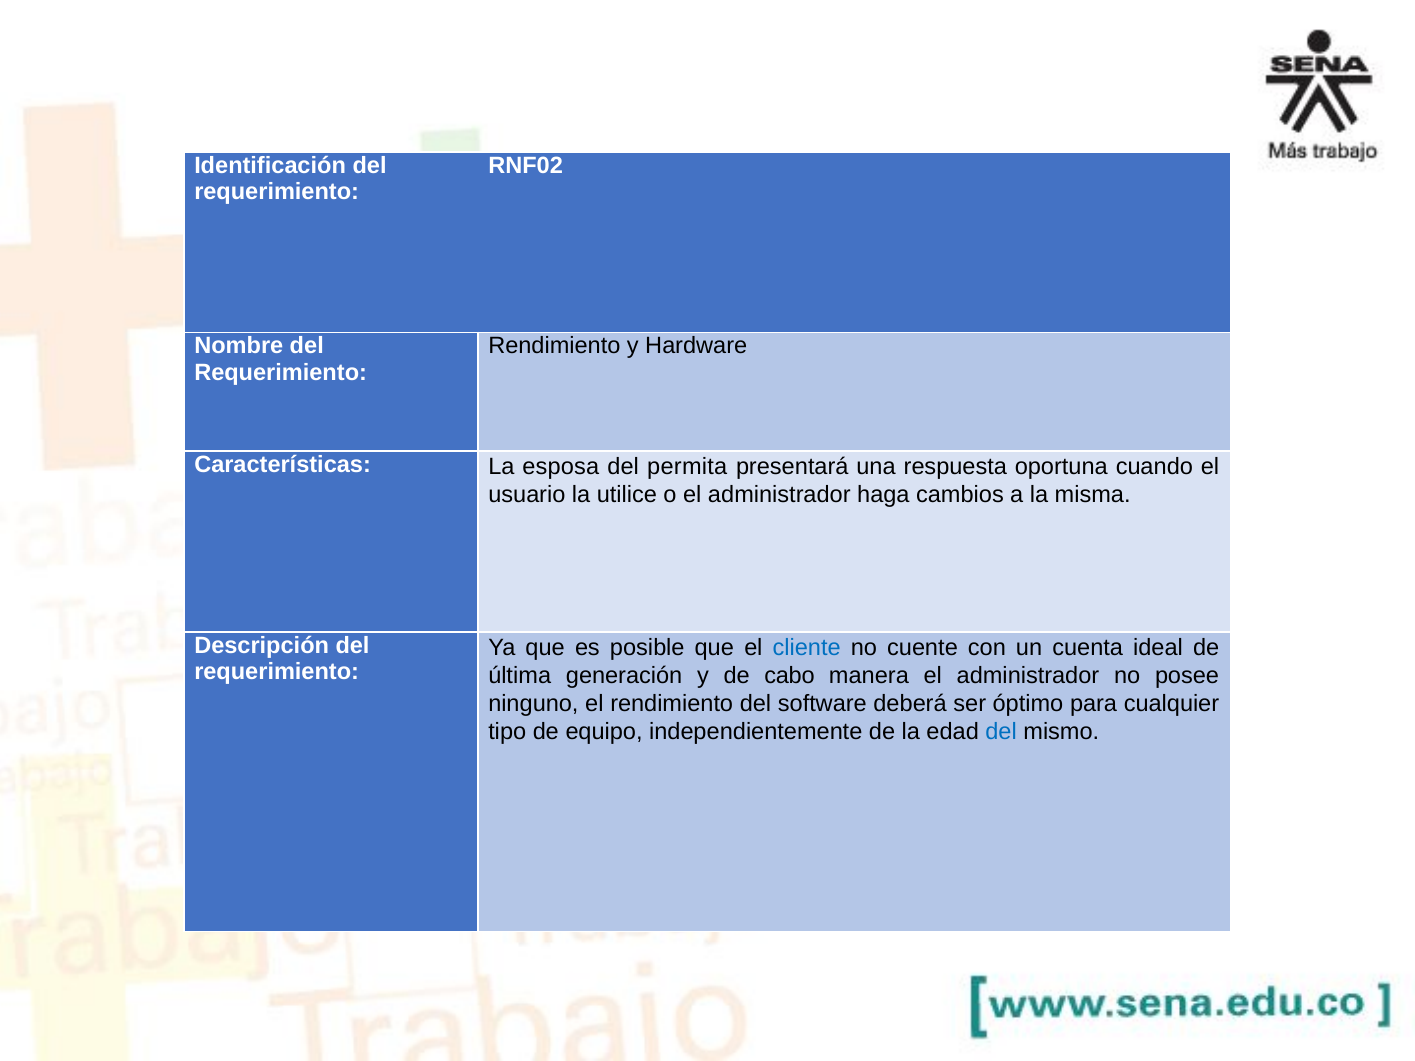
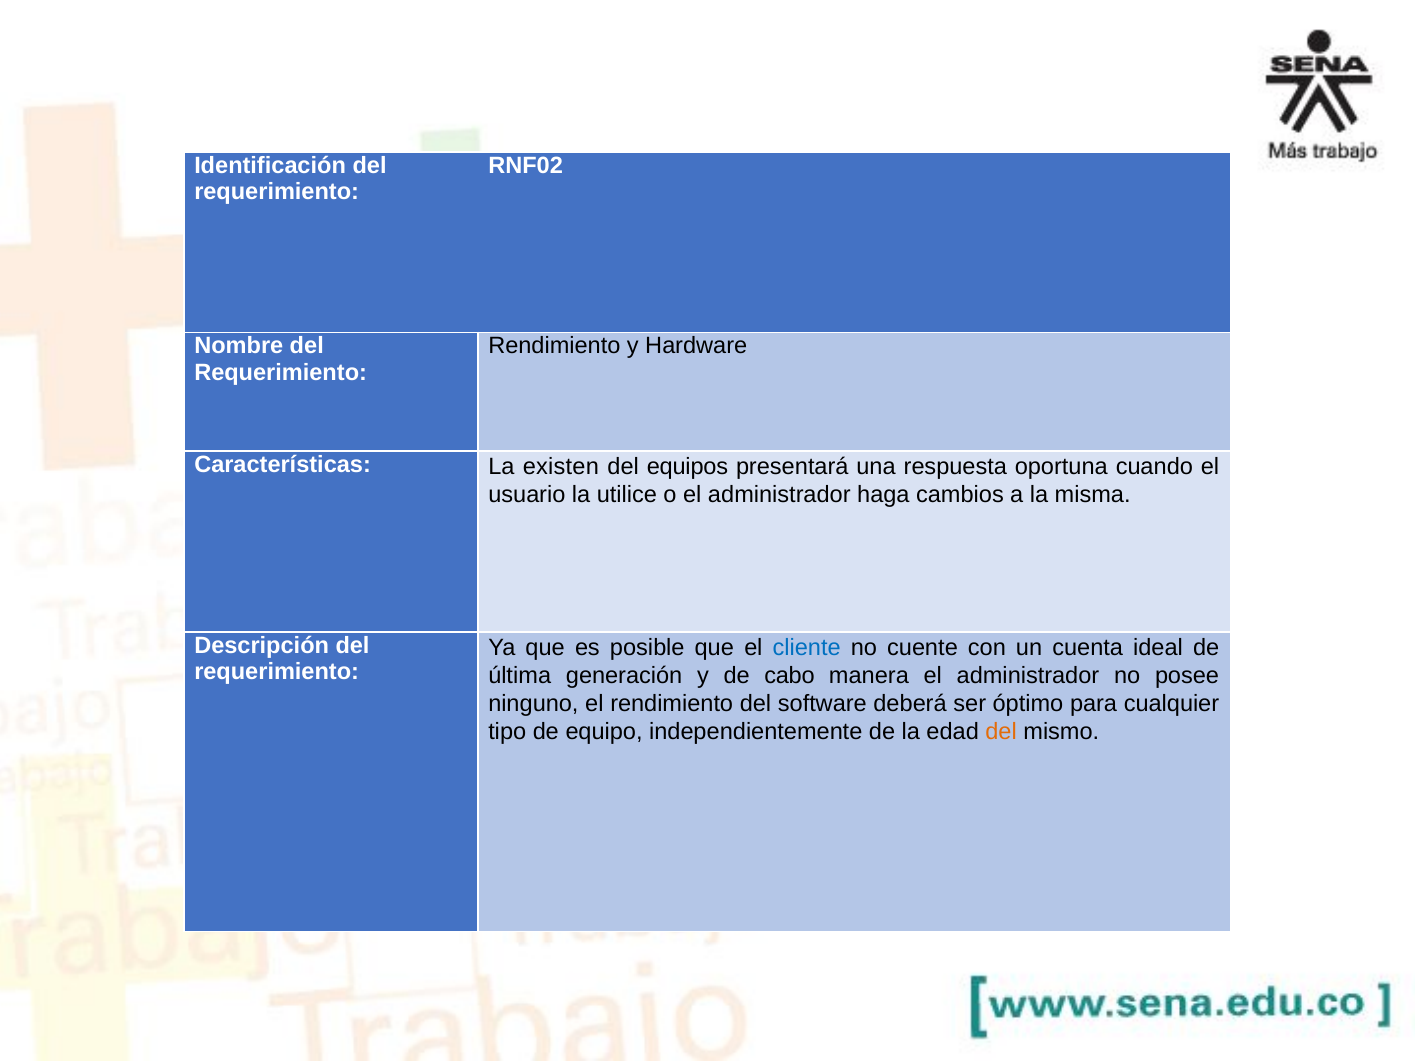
esposa: esposa -> existen
permita: permita -> equipos
del at (1001, 732) colour: blue -> orange
